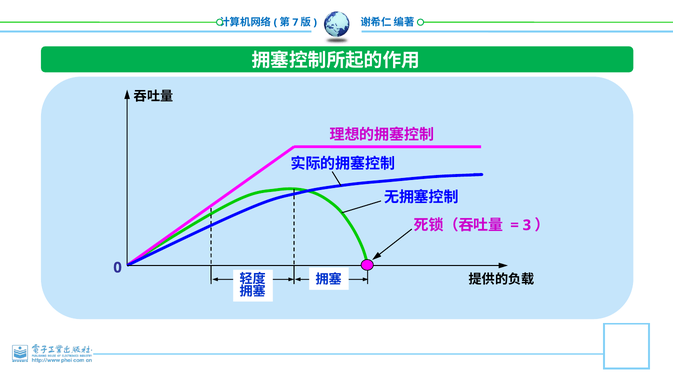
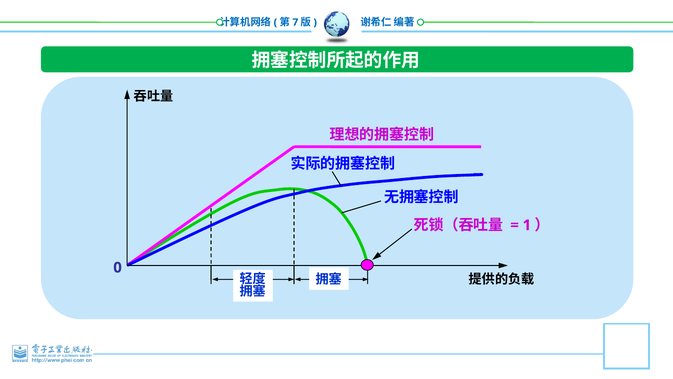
3: 3 -> 1
